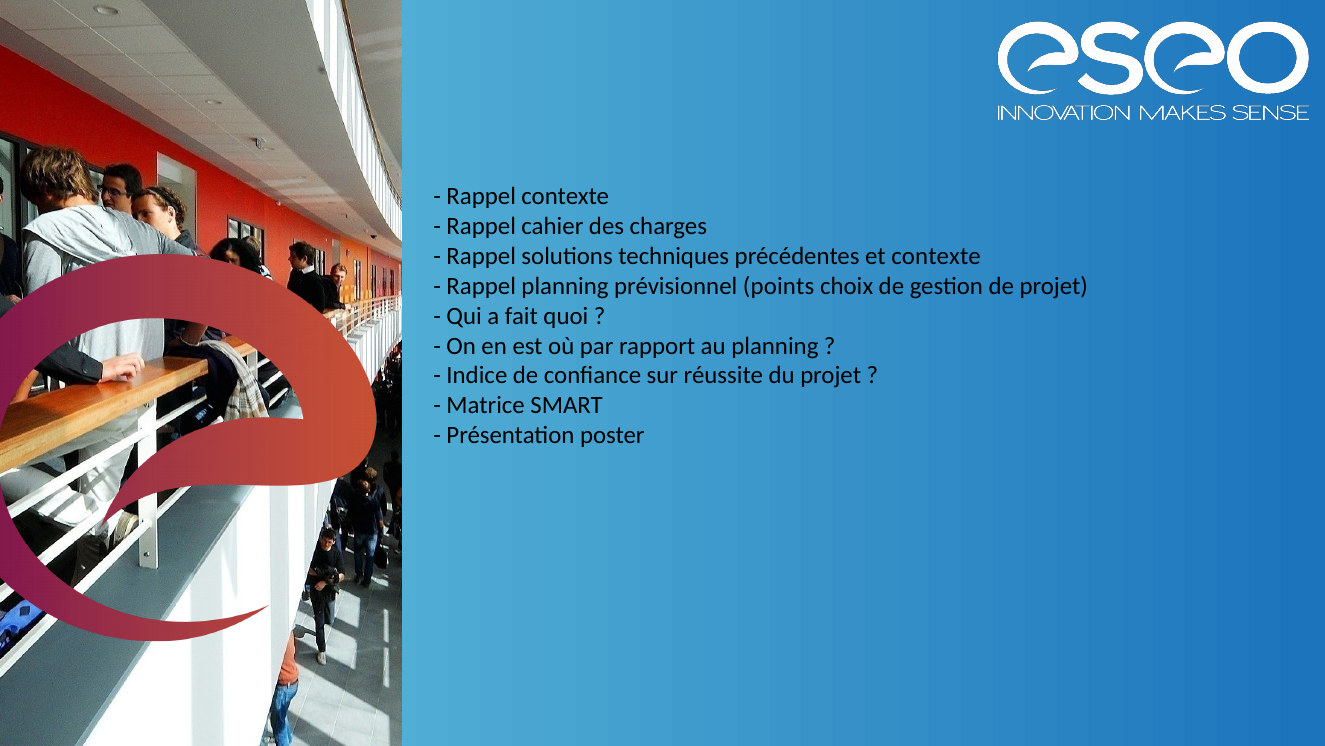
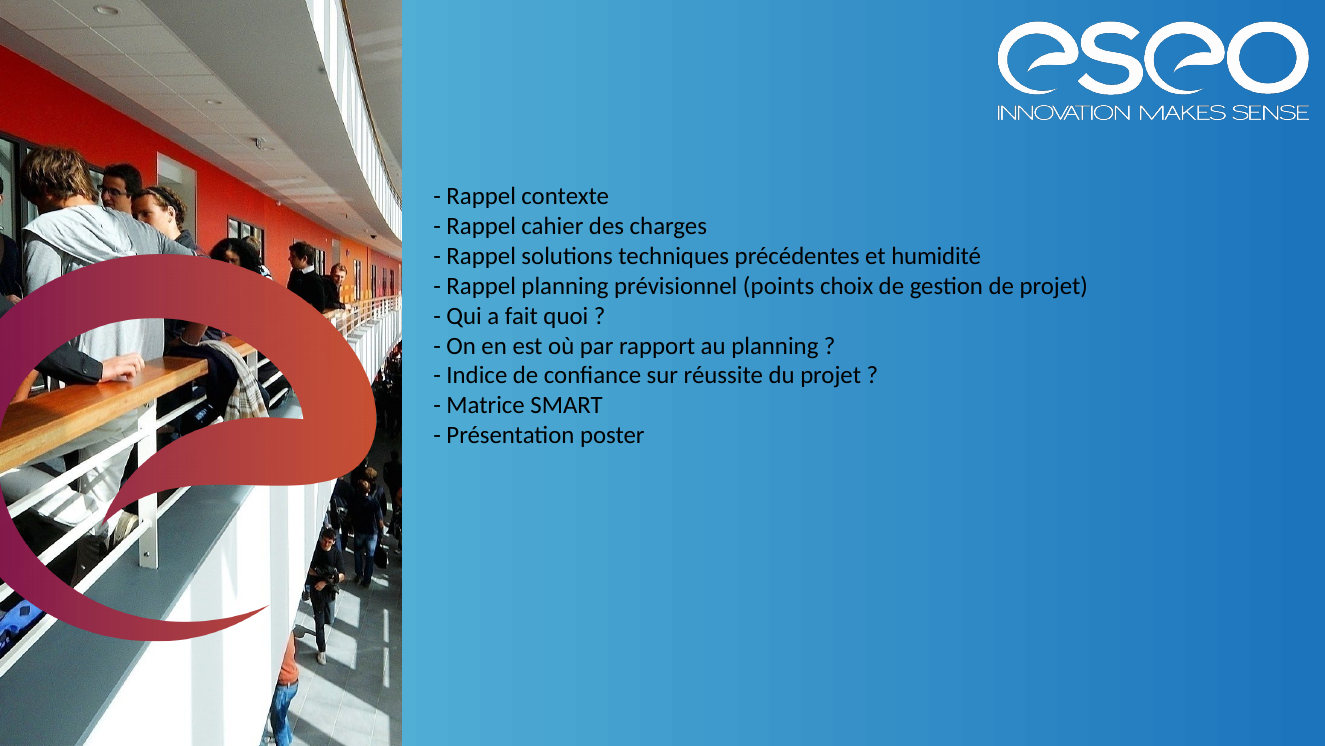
et contexte: contexte -> humidité
